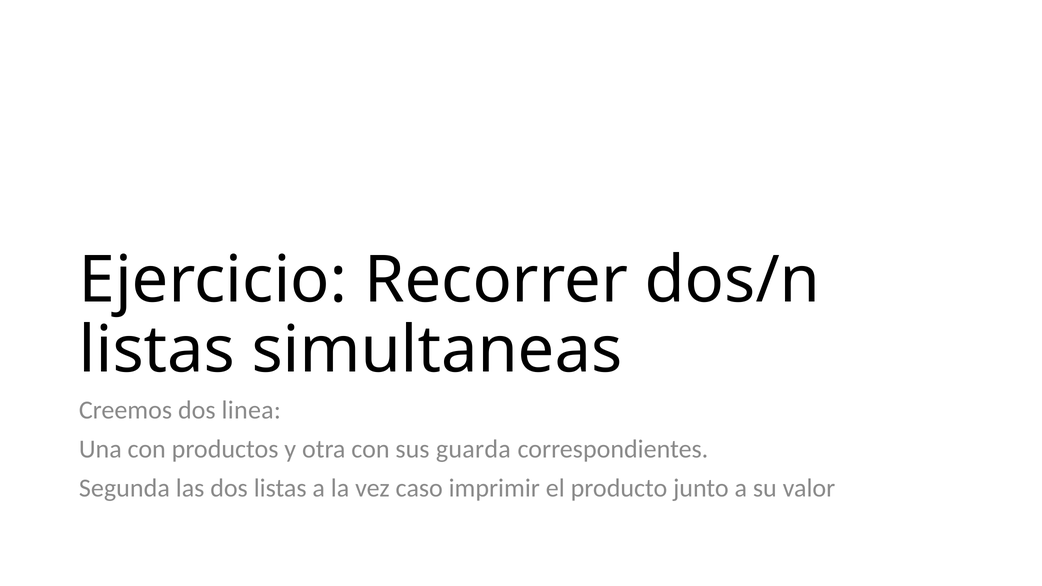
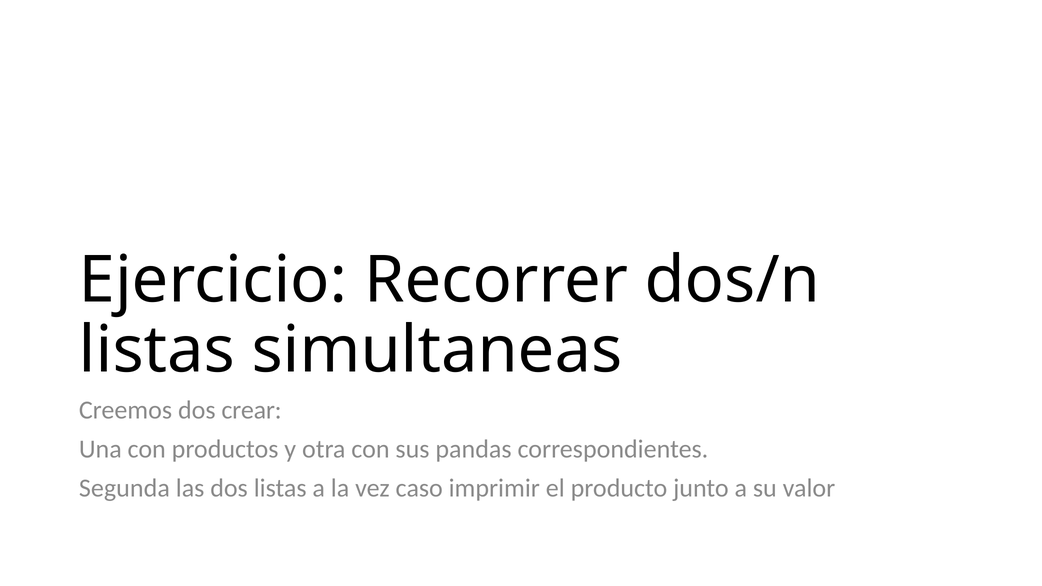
linea: linea -> crear
guarda: guarda -> pandas
